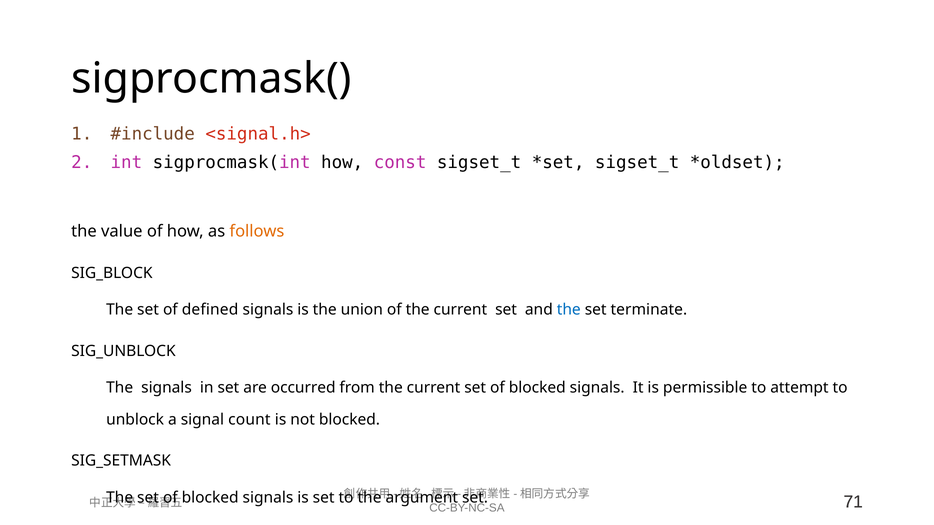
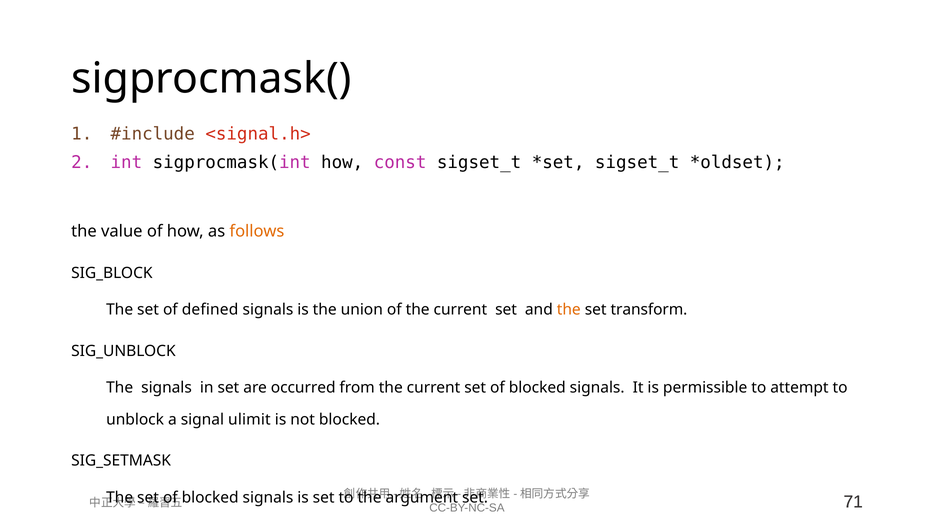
the at (569, 310) colour: blue -> orange
terminate: terminate -> transform
count: count -> ulimit
